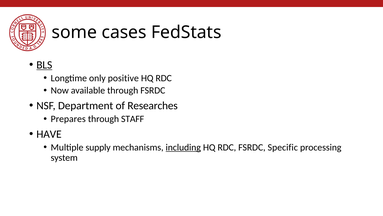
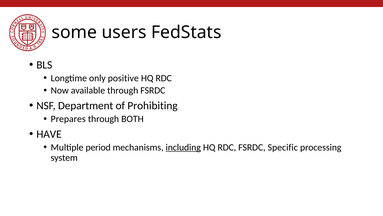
cases: cases -> users
BLS underline: present -> none
Researches: Researches -> Prohibiting
STAFF: STAFF -> BOTH
supply: supply -> period
